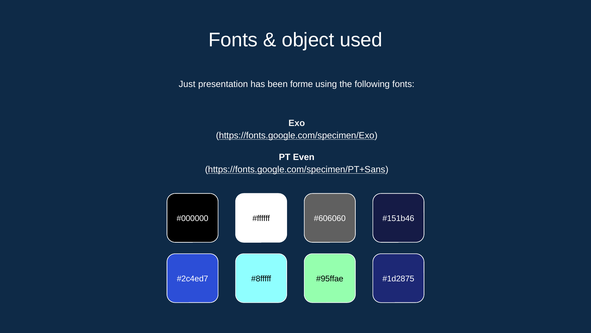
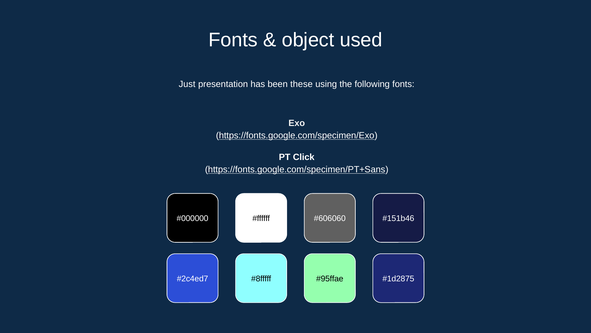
forme: forme -> these
Even: Even -> Click
